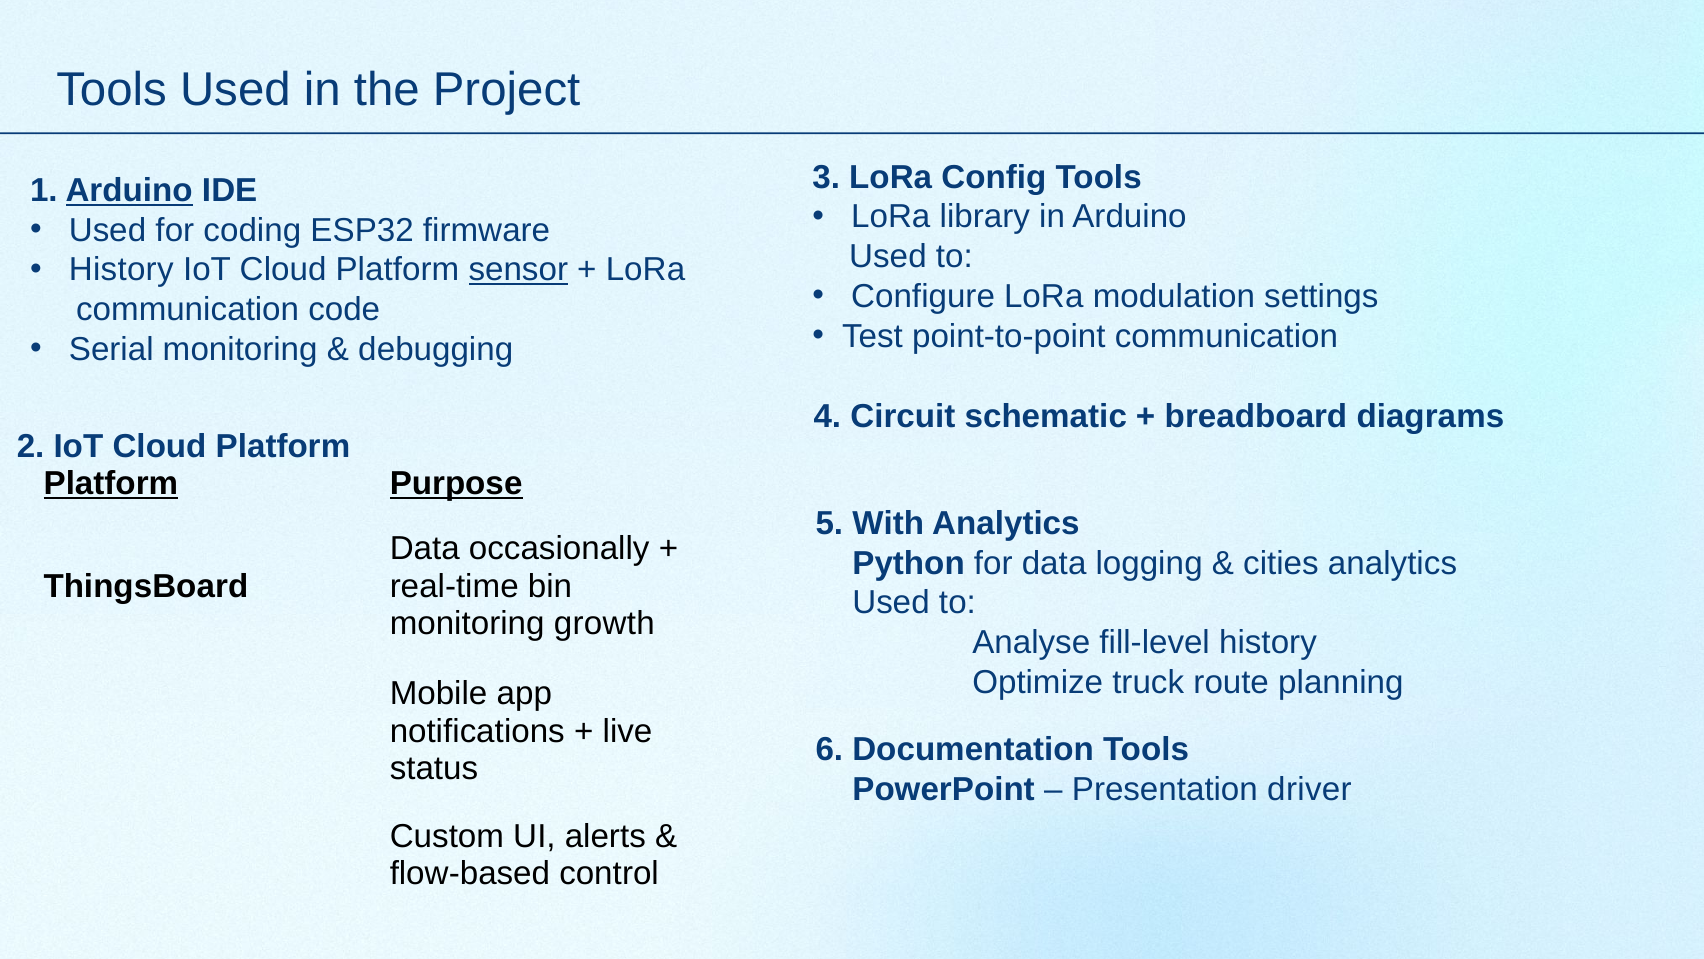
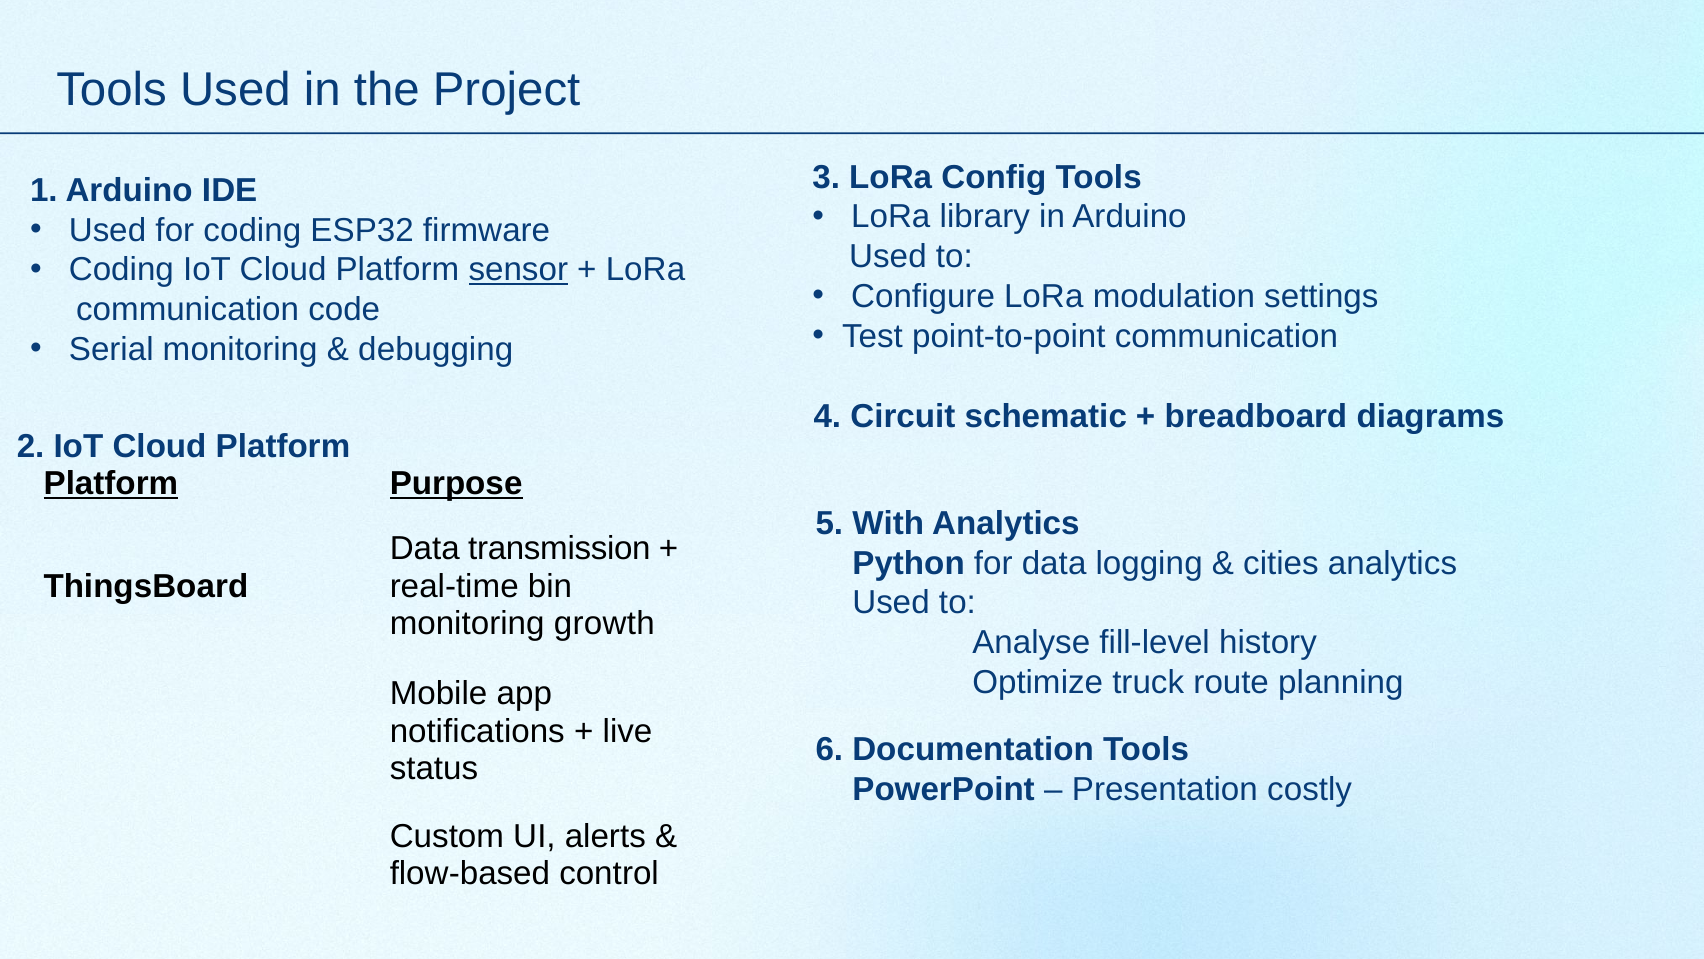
Arduino at (129, 190) underline: present -> none
History at (121, 270): History -> Coding
occasionally: occasionally -> transmission
driver: driver -> costly
